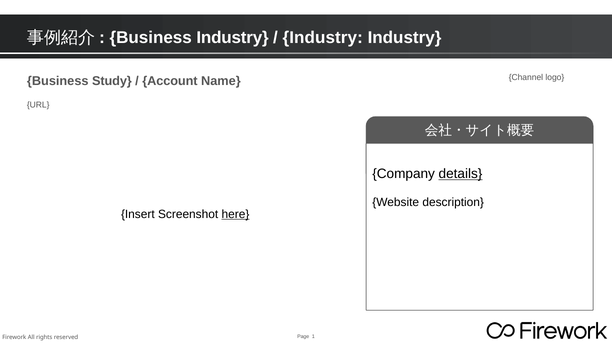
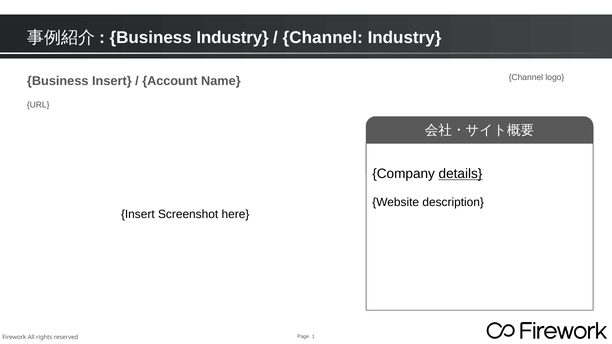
Industry at (323, 38): Industry -> Channel
Business Study: Study -> Insert
here underline: present -> none
